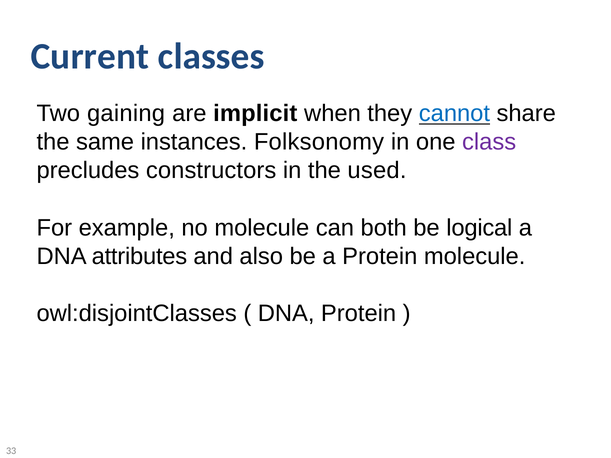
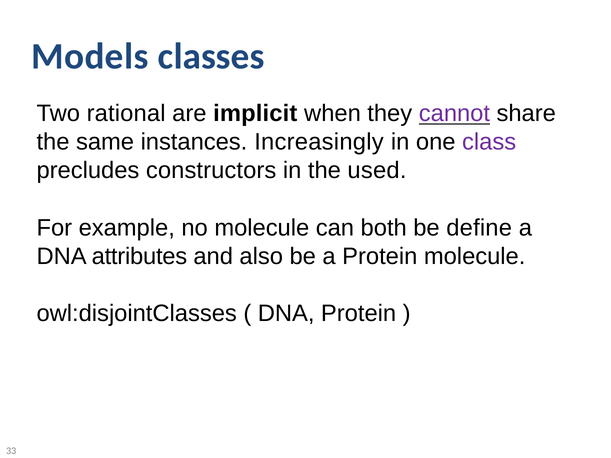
Current: Current -> Models
gaining: gaining -> rational
cannot colour: blue -> purple
Folksonomy: Folksonomy -> Increasingly
logical: logical -> define
